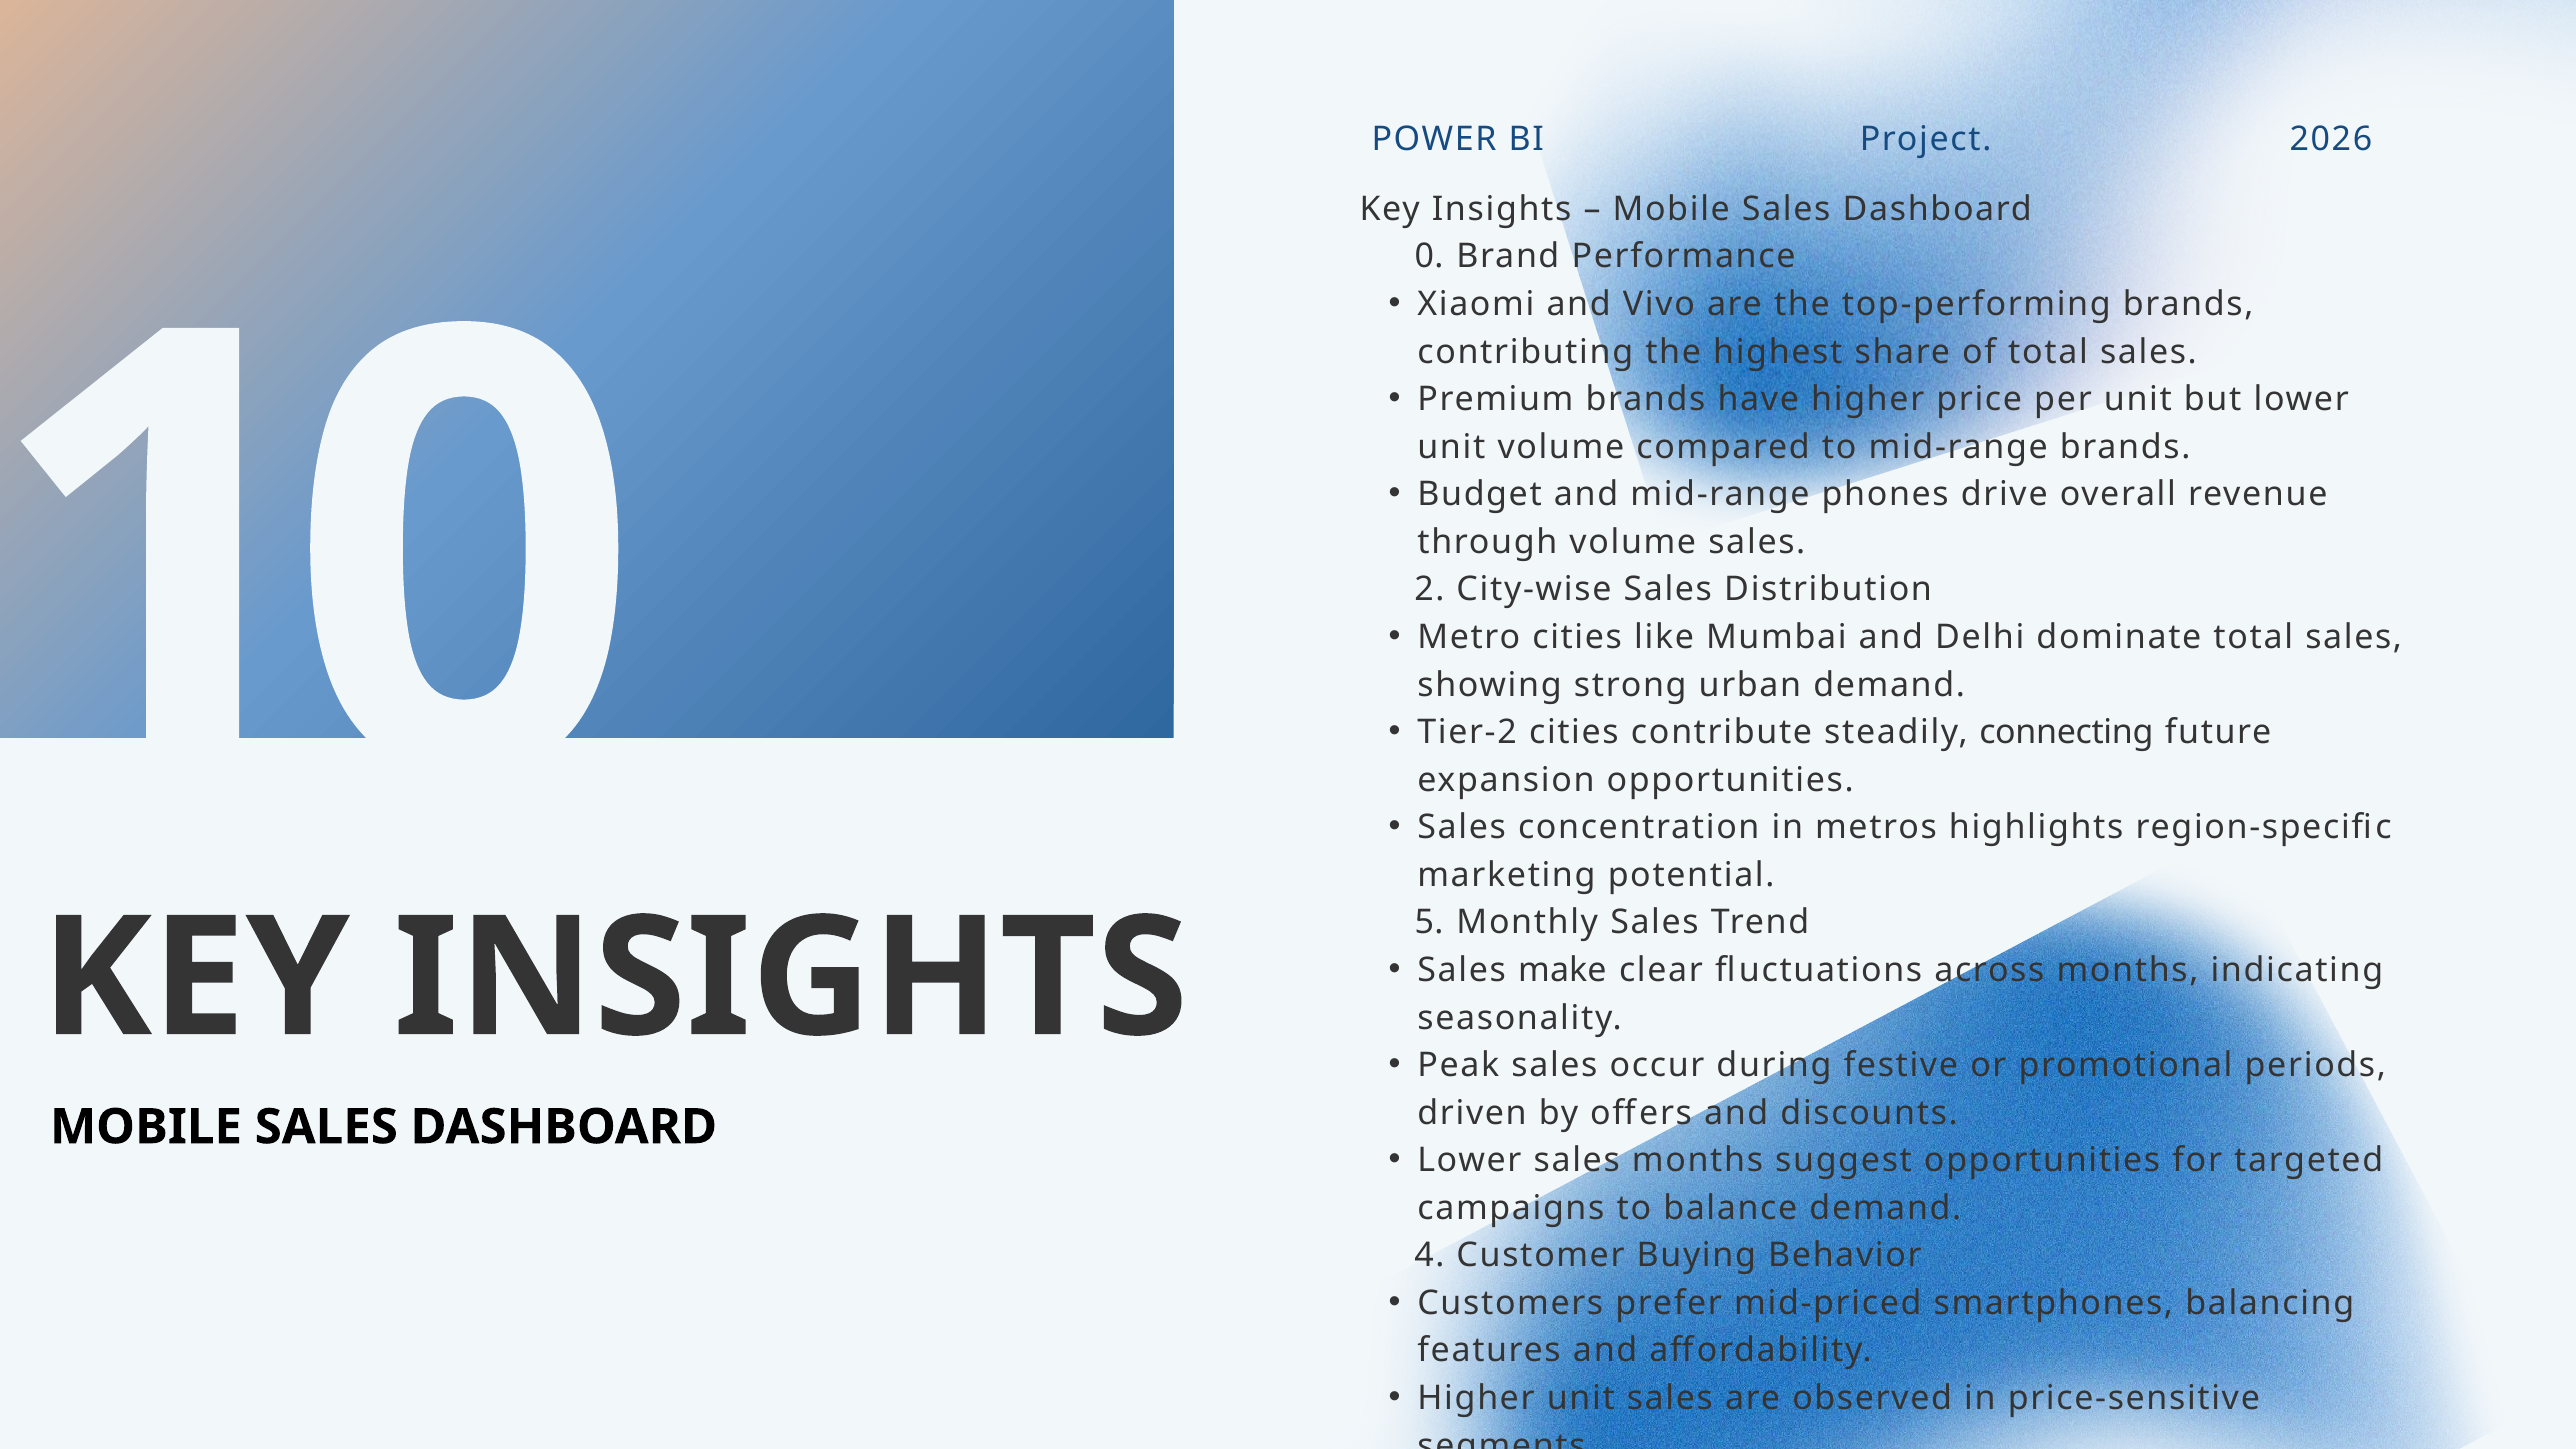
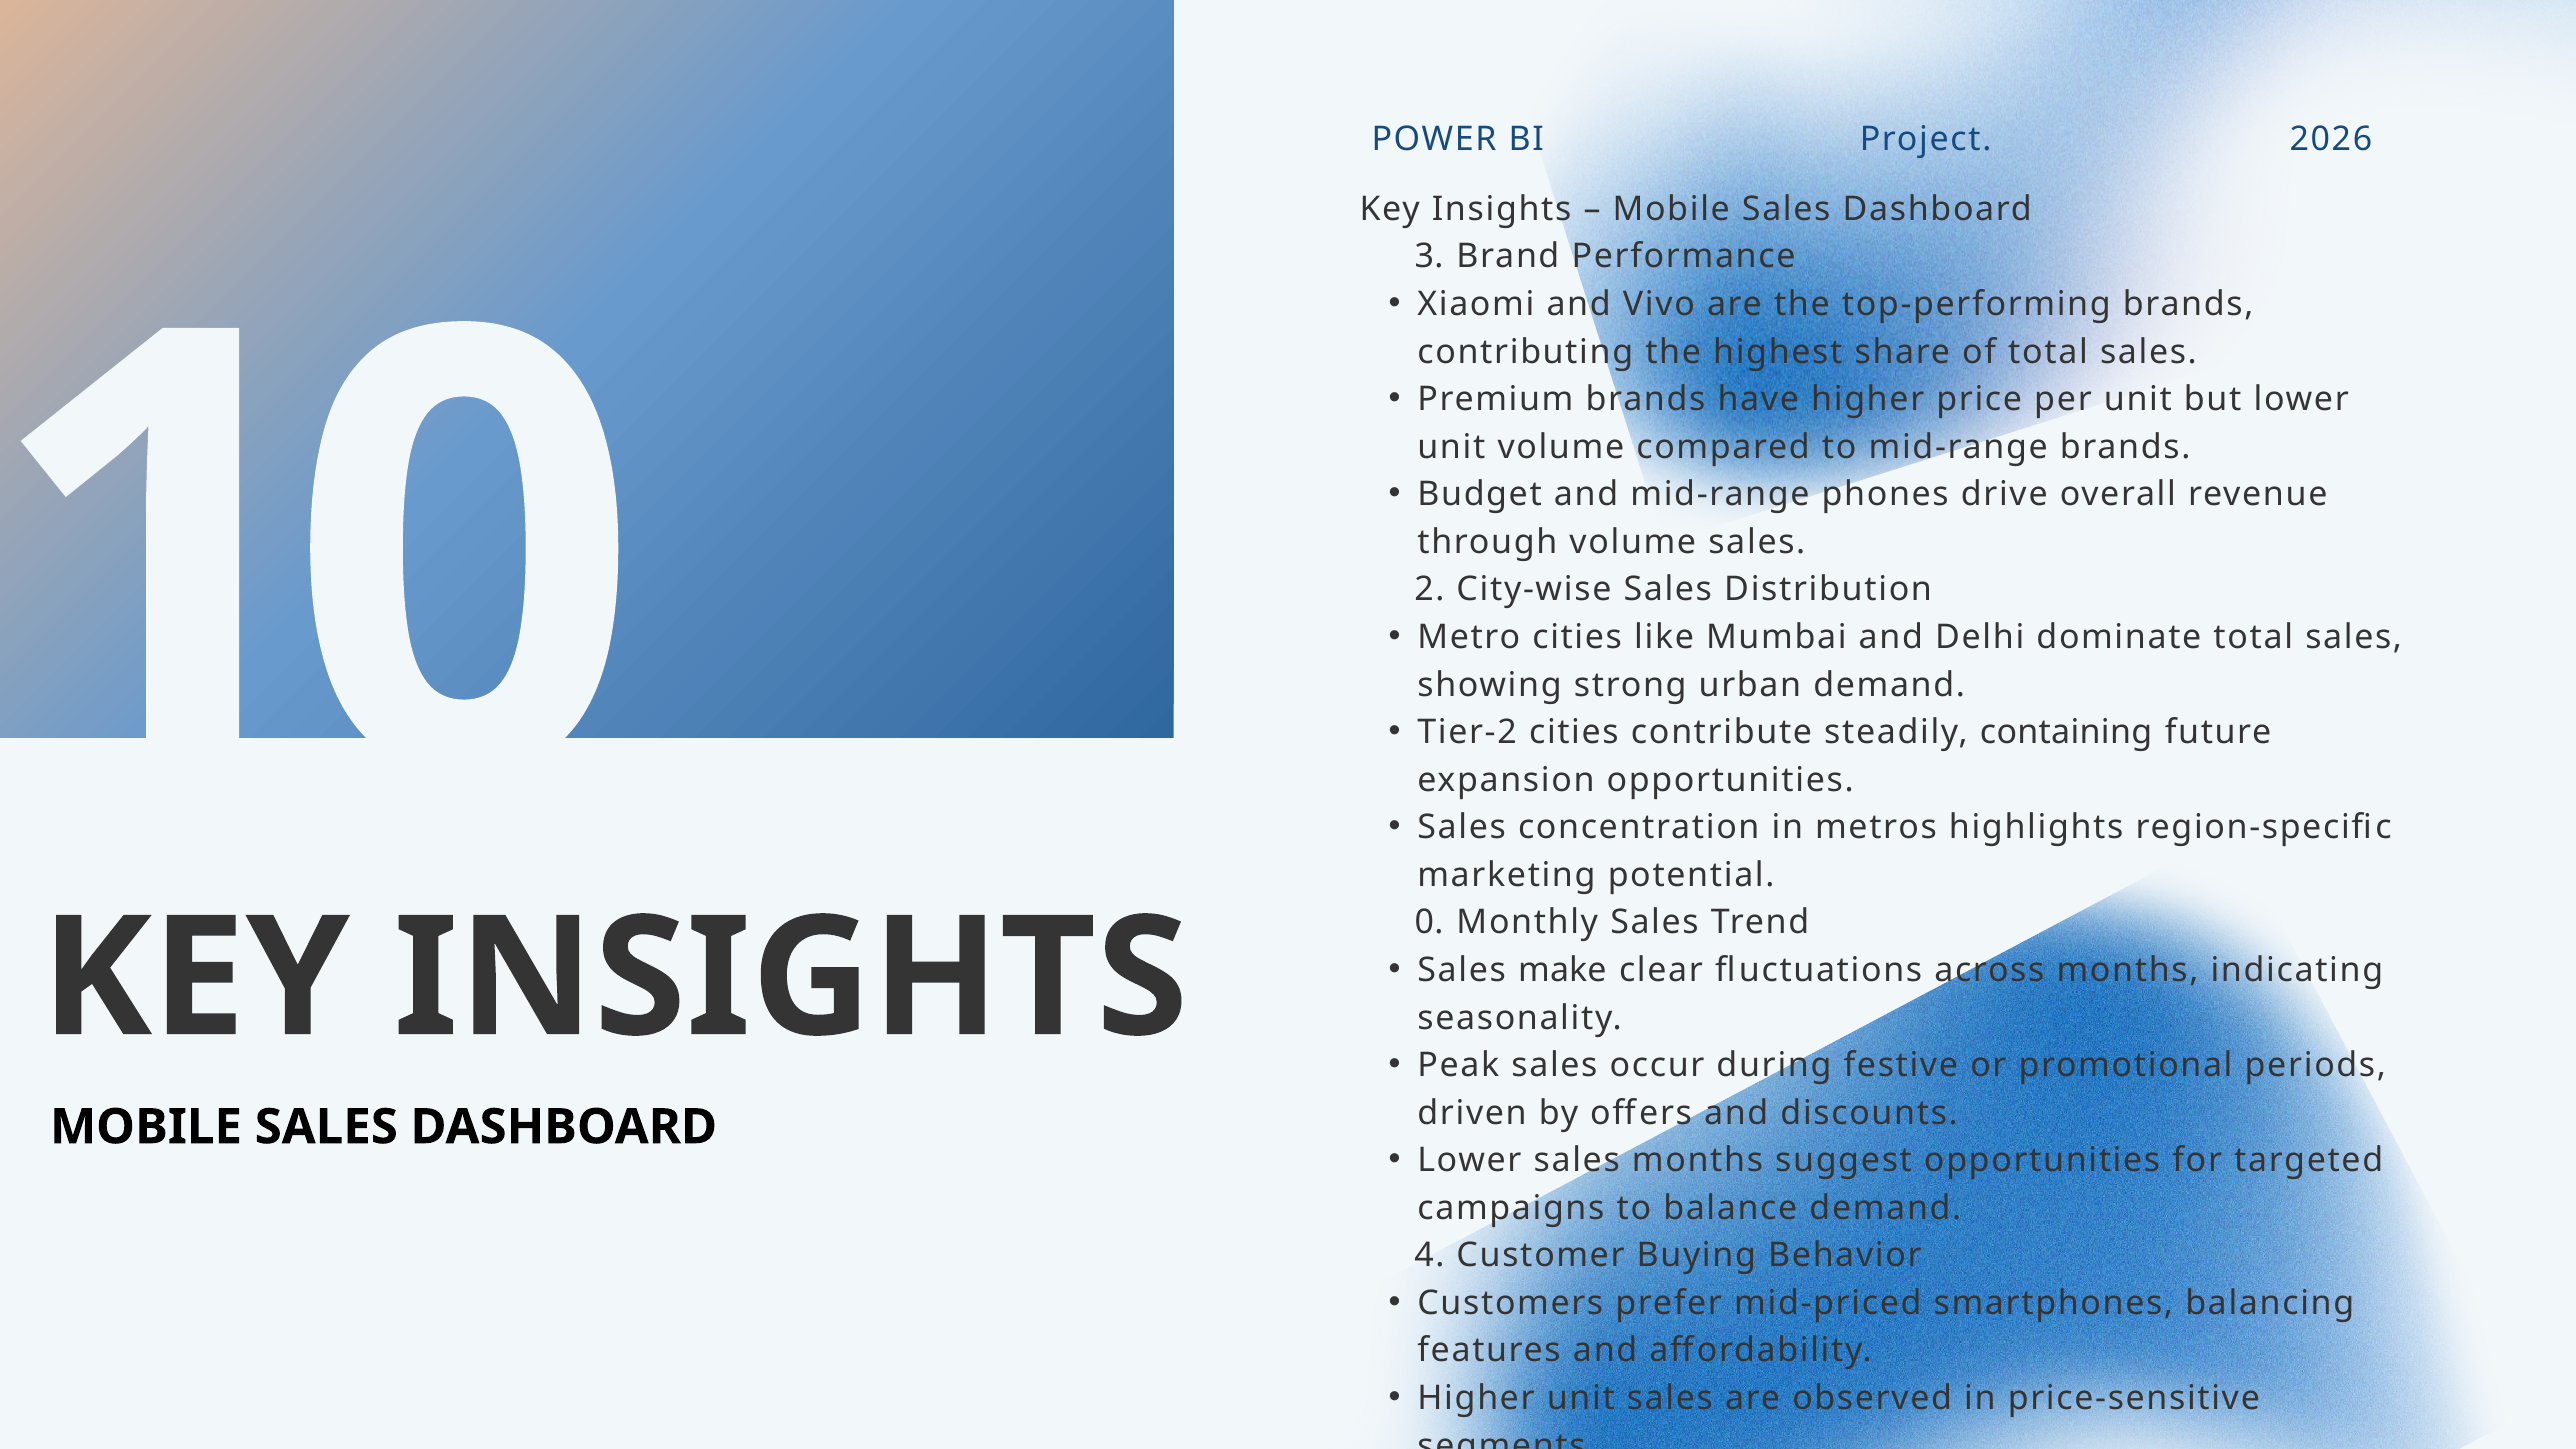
0: 0 -> 3
connecting: connecting -> containing
5 at (1429, 923): 5 -> 0
